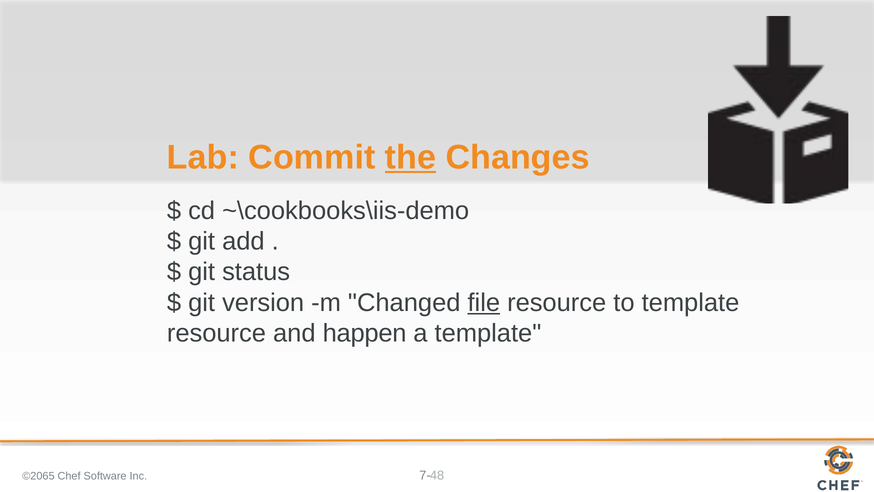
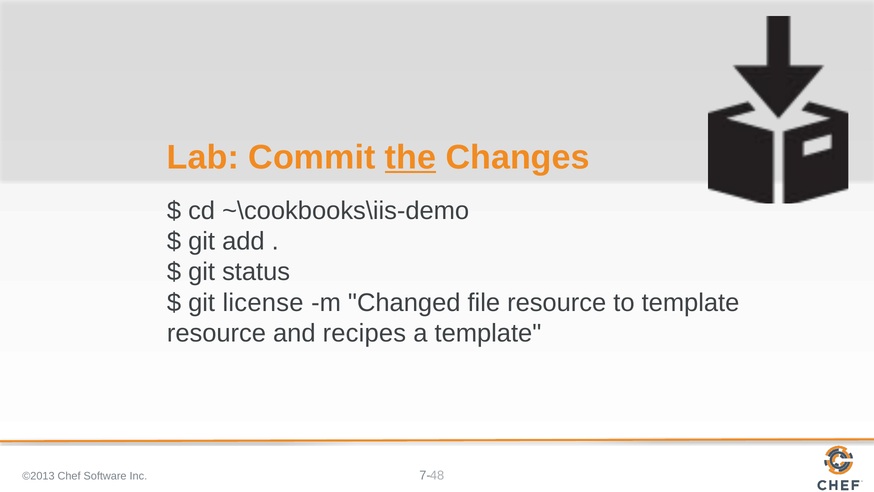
version: version -> license
file underline: present -> none
happen: happen -> recipes
©2065: ©2065 -> ©2013
